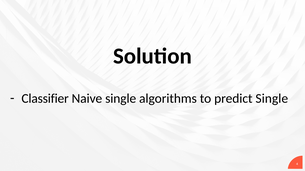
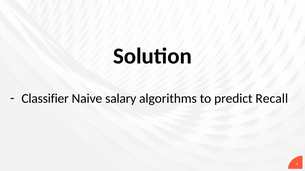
Naive single: single -> salary
predict Single: Single -> Recall
